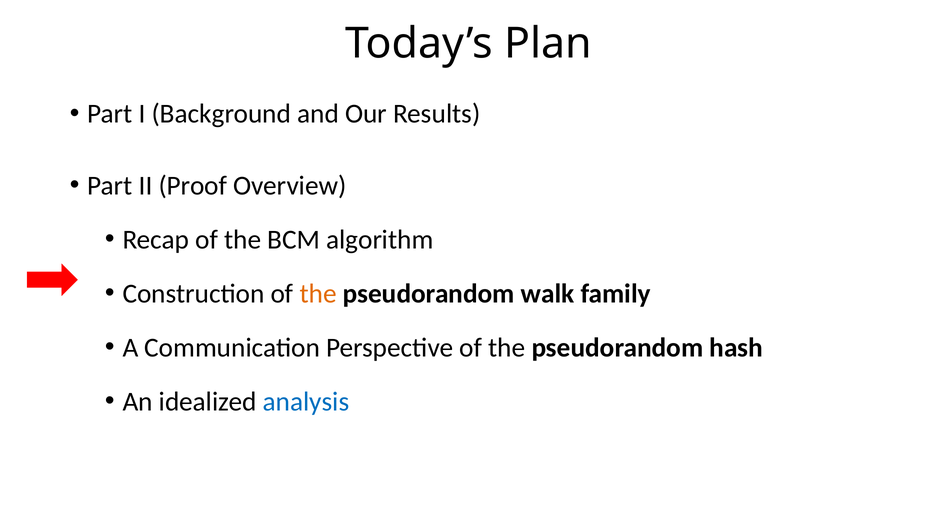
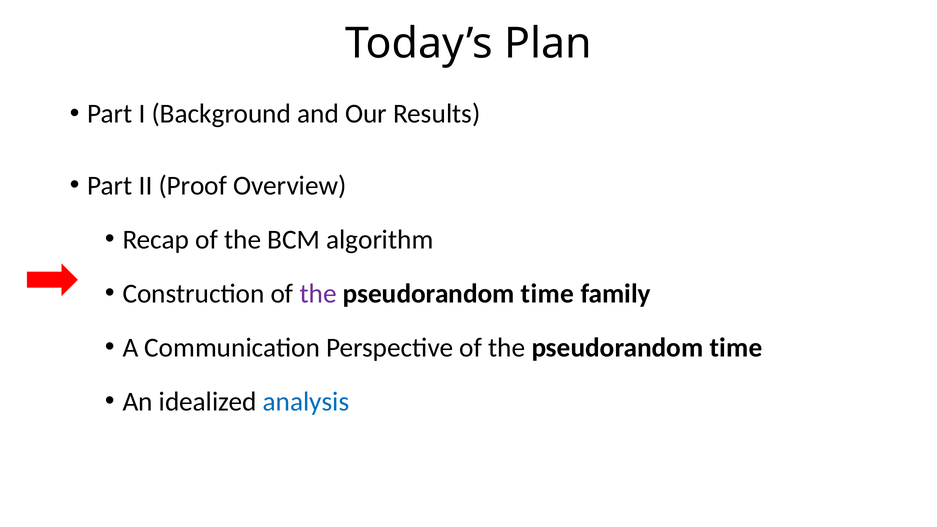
the at (318, 294) colour: orange -> purple
walk at (548, 294): walk -> time
hash at (736, 348): hash -> time
